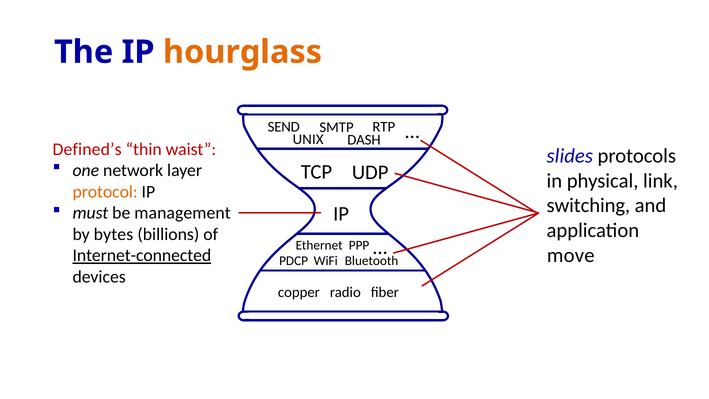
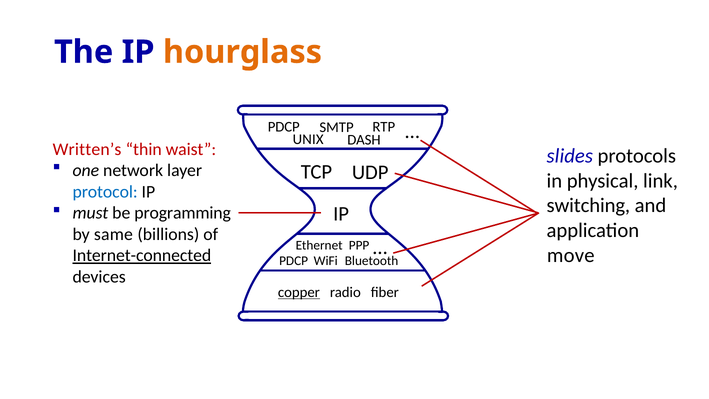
SEND at (284, 127): SEND -> PDCP
Defined’s: Defined’s -> Written’s
protocol colour: orange -> blue
management: management -> programming
bytes: bytes -> same
copper underline: none -> present
